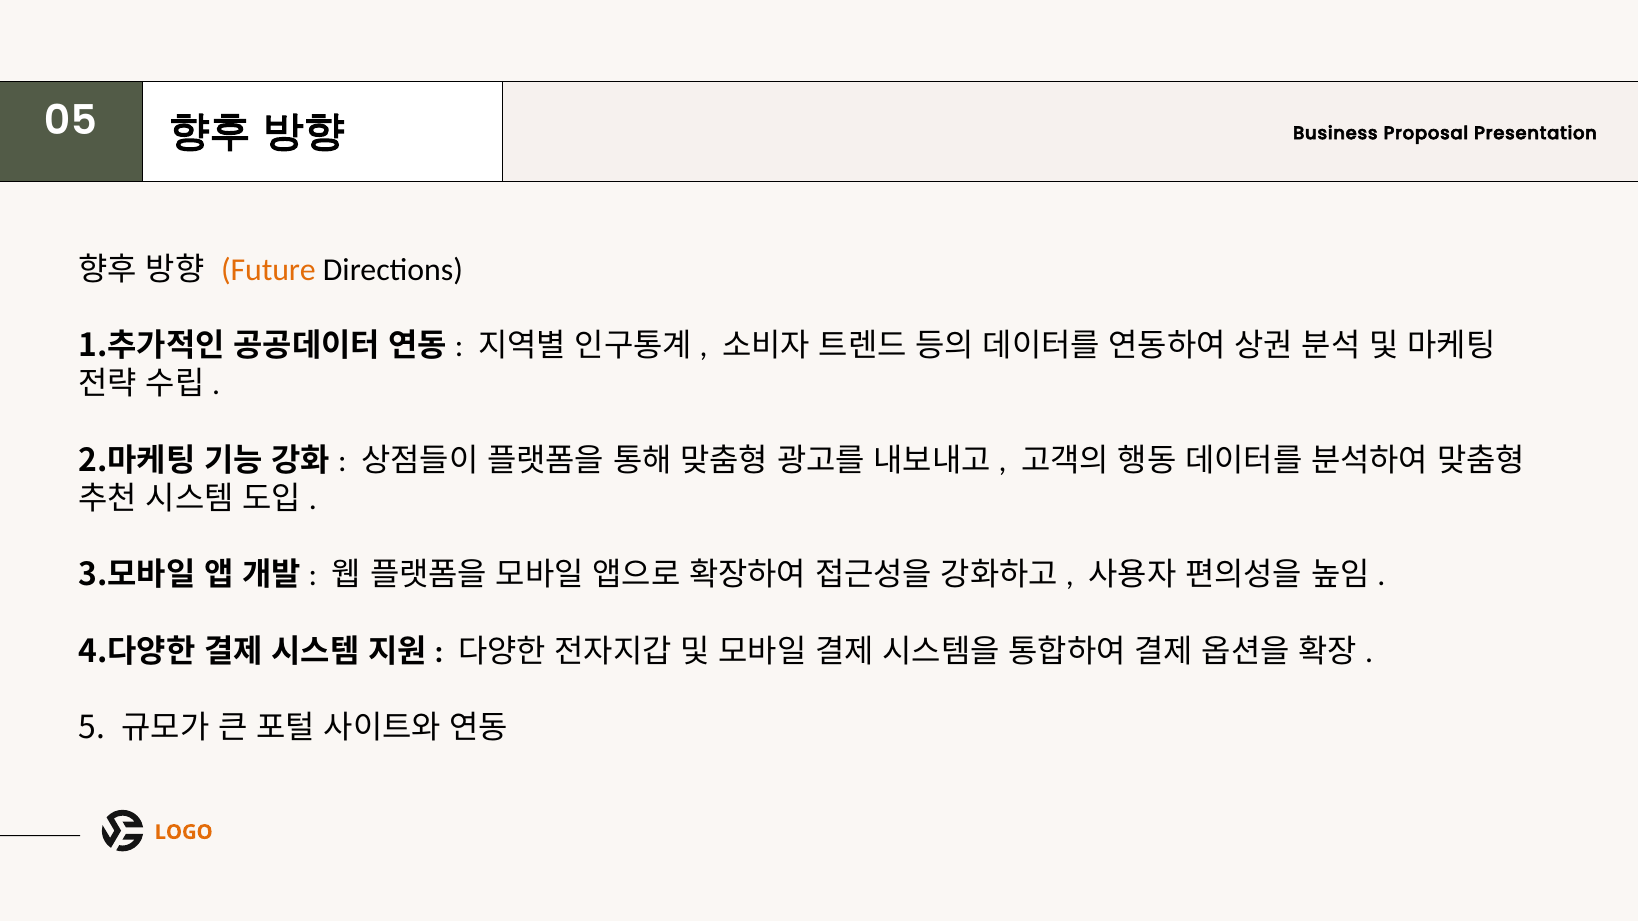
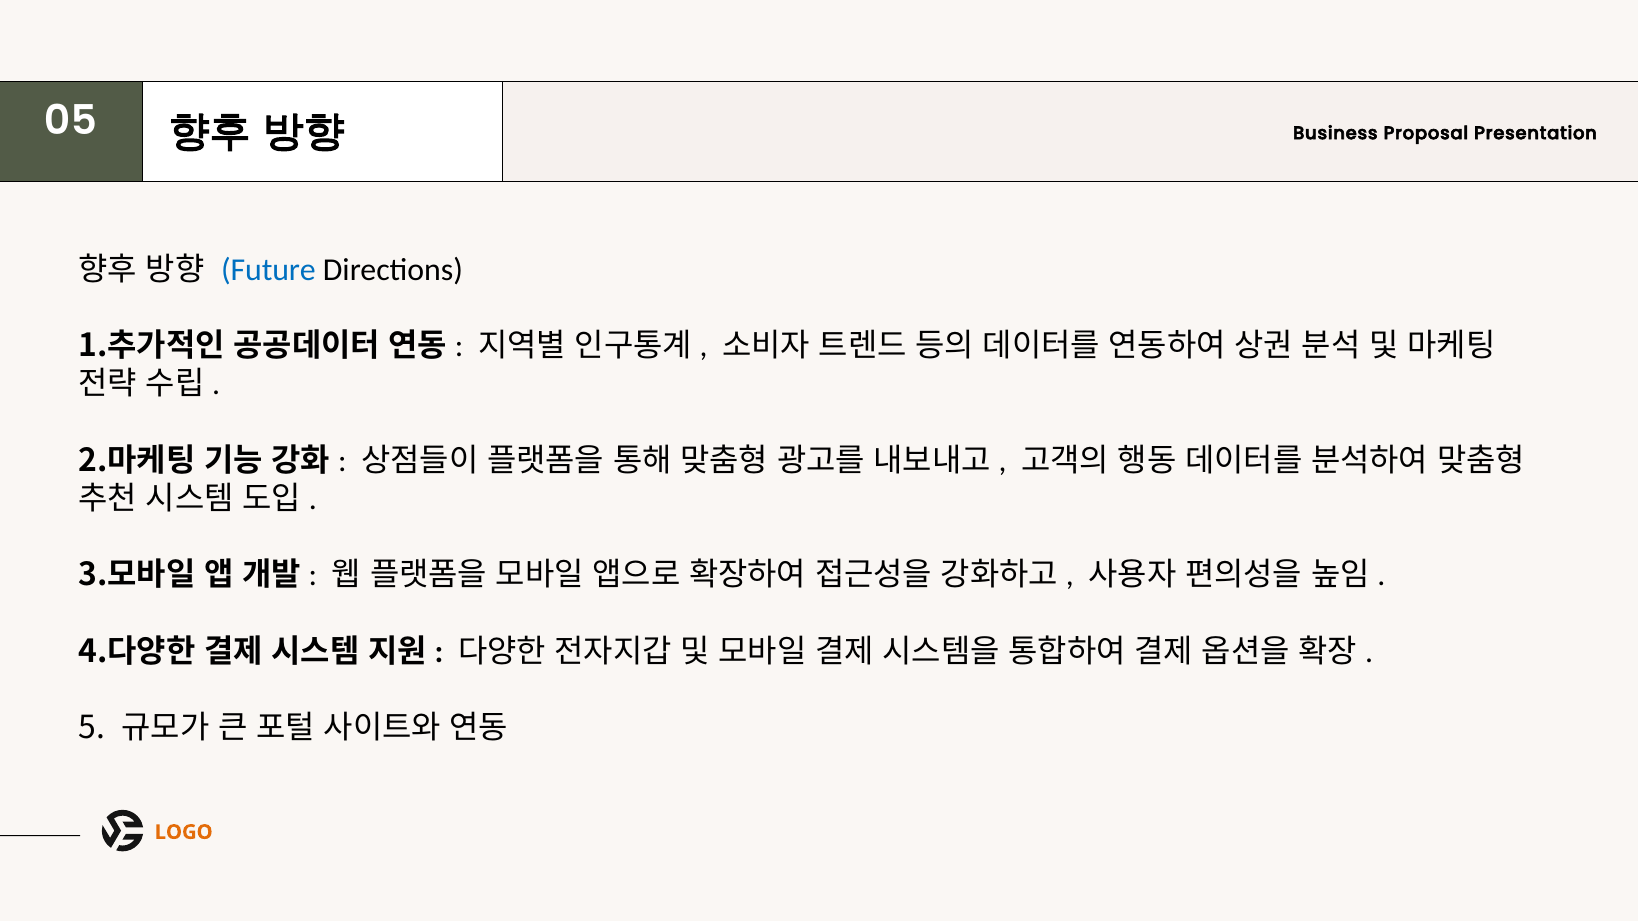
Future colour: orange -> blue
